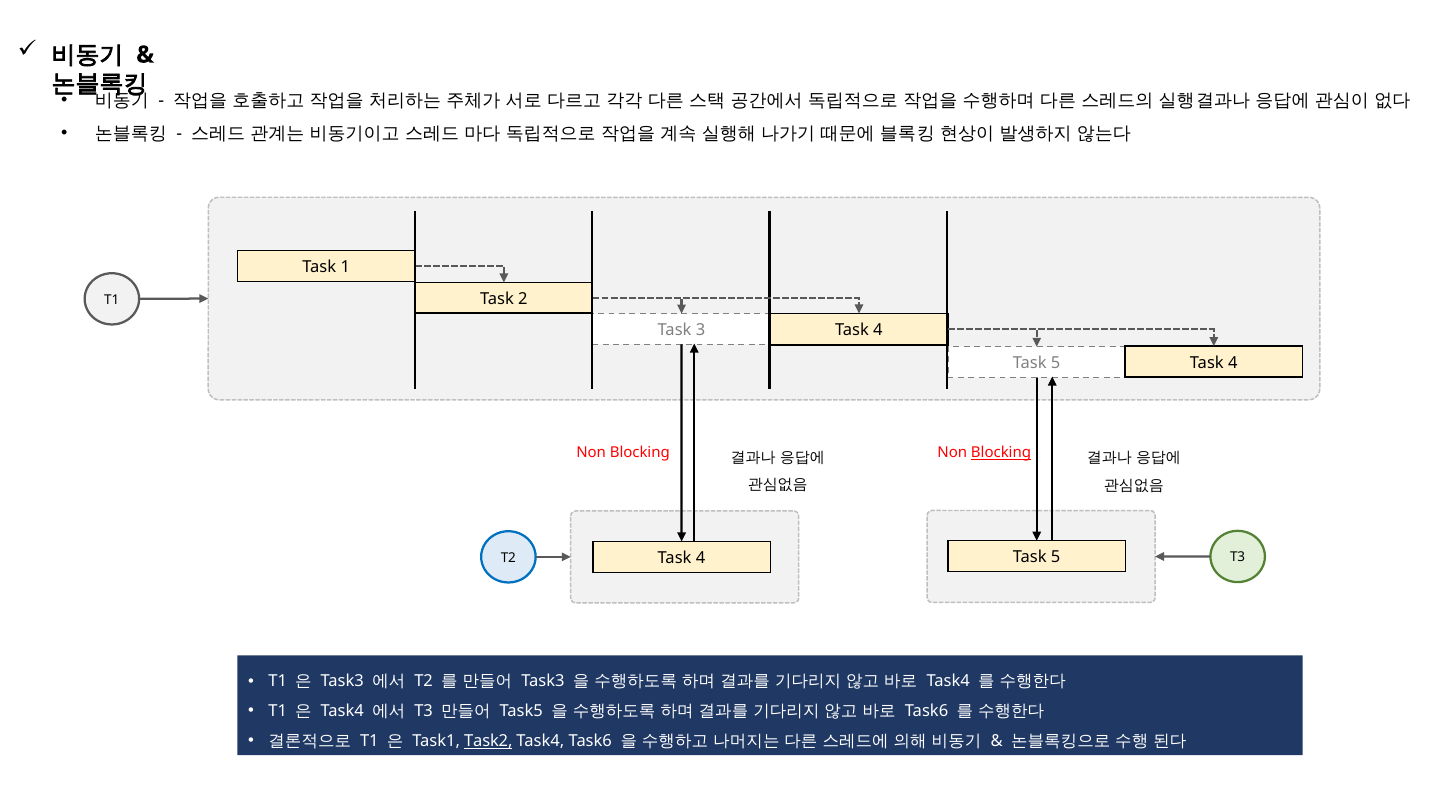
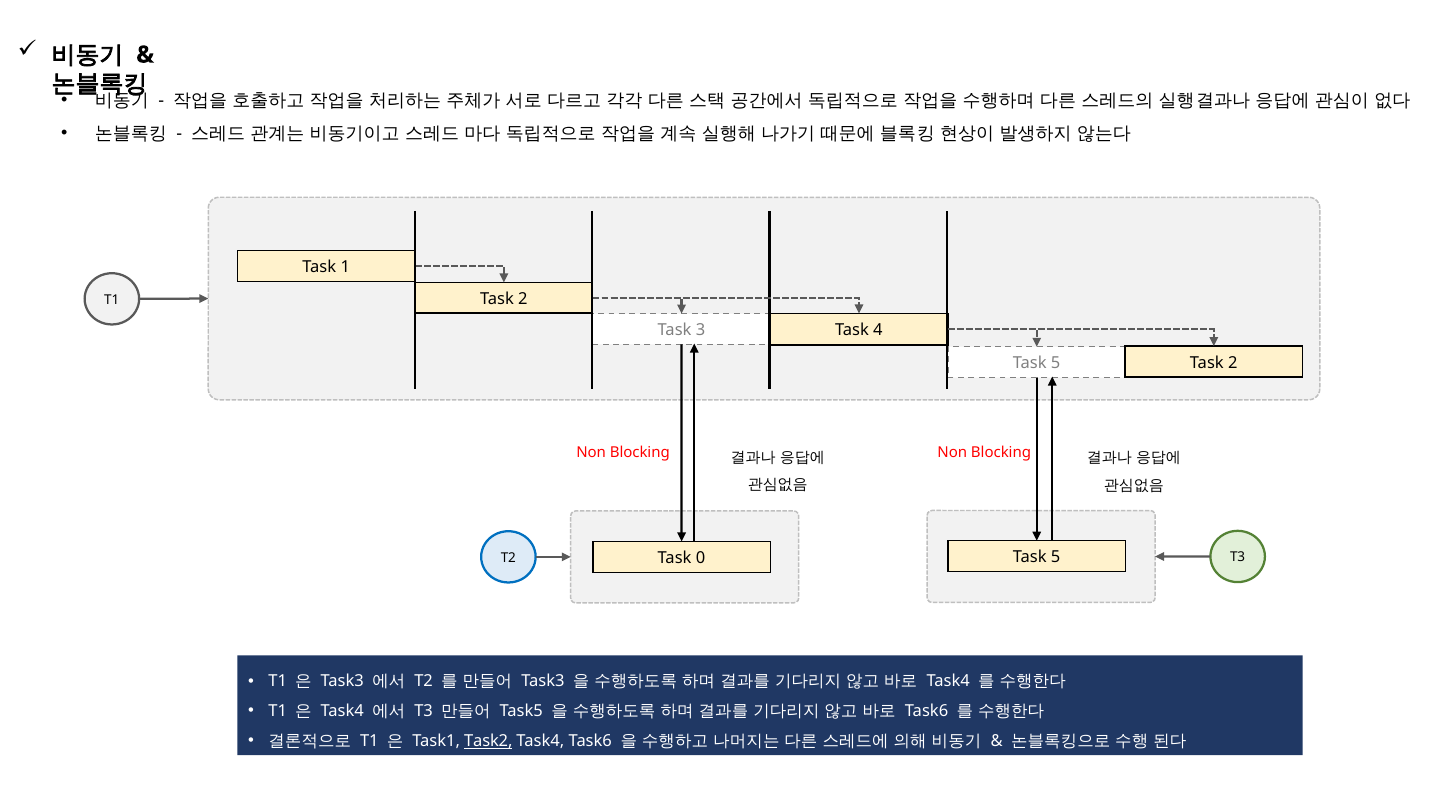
4 at (1233, 363): 4 -> 2
Blocking at (1001, 453) underline: present -> none
4 at (701, 558): 4 -> 0
